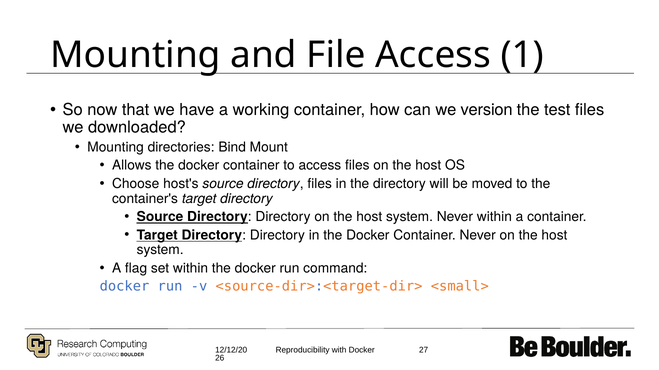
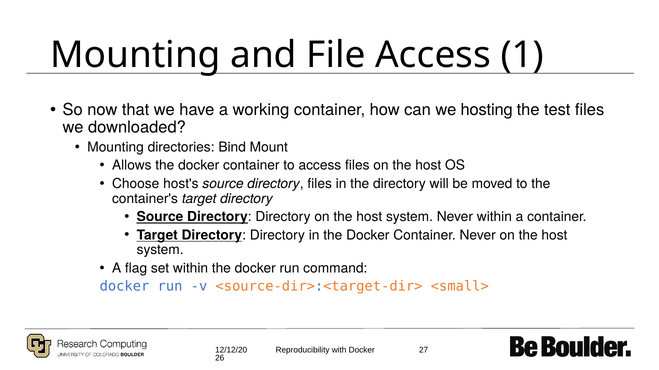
version: version -> hosting
